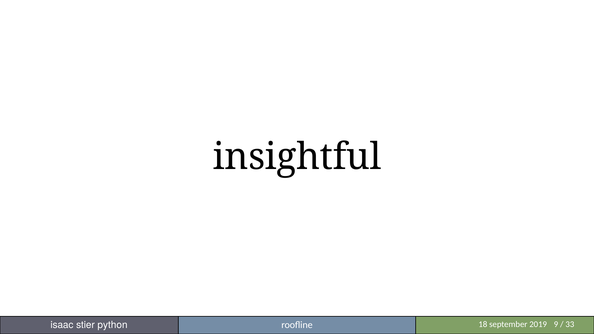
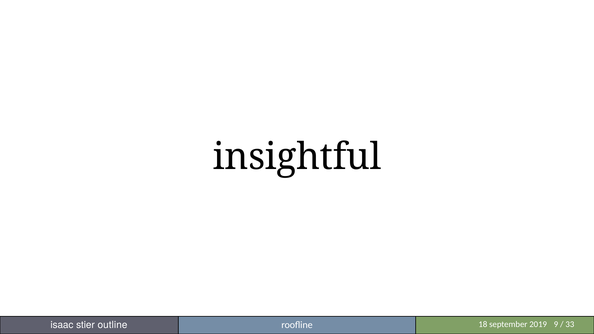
python: python -> outline
